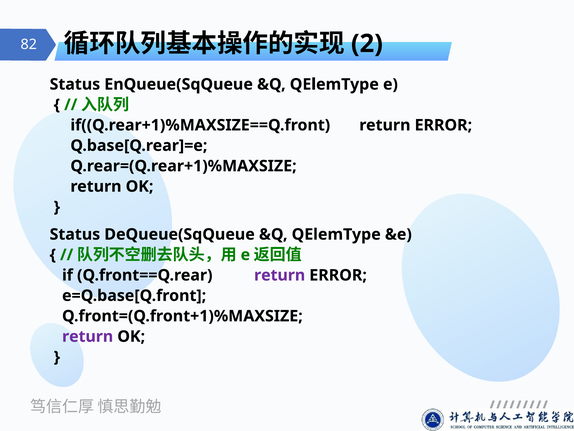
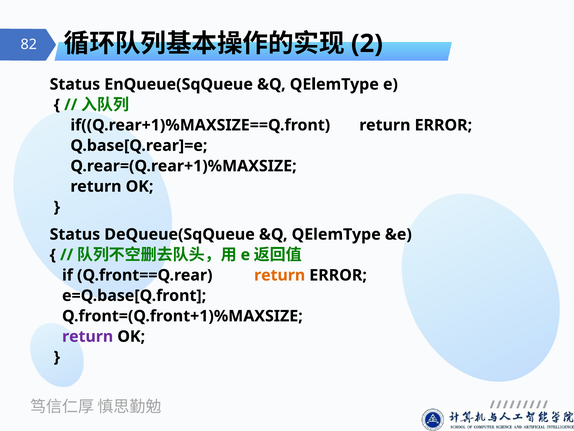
return at (280, 275) colour: purple -> orange
